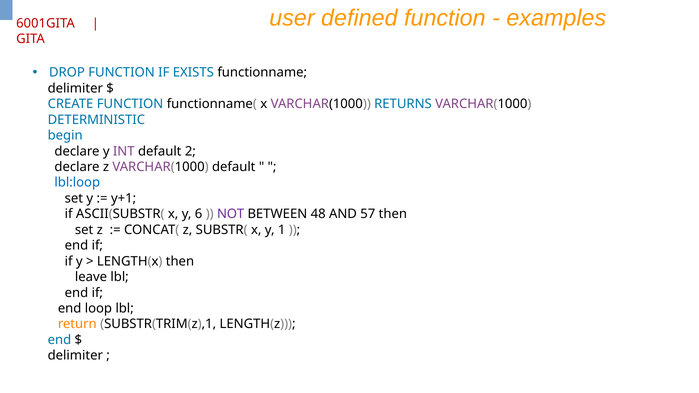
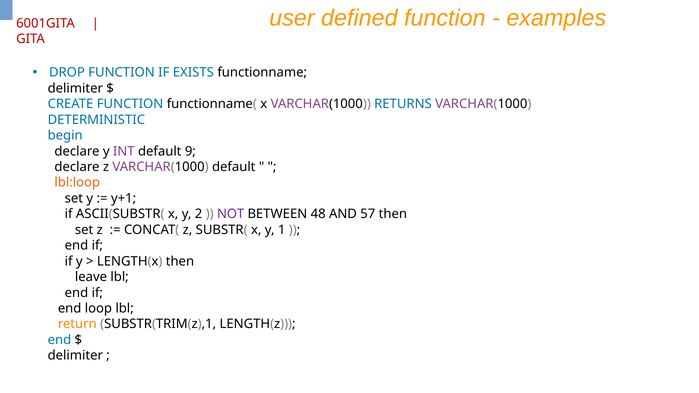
2: 2 -> 9
lbl:loop colour: blue -> orange
6: 6 -> 2
